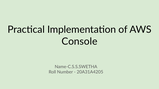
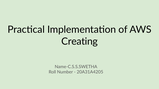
Console: Console -> Creating
